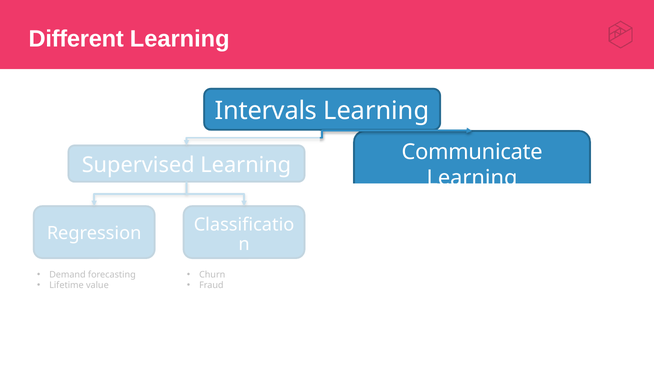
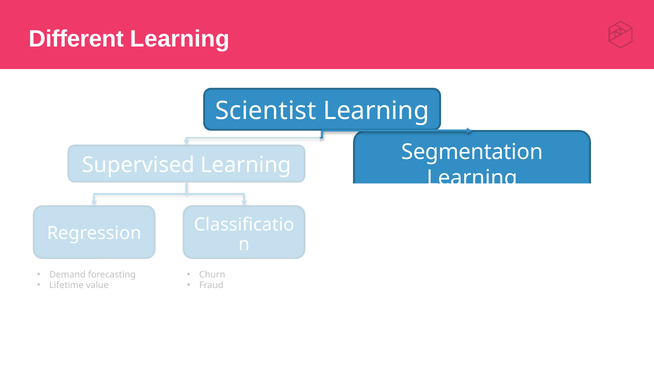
Intervals: Intervals -> Scientist
Communicate at (472, 152): Communicate -> Segmentation
